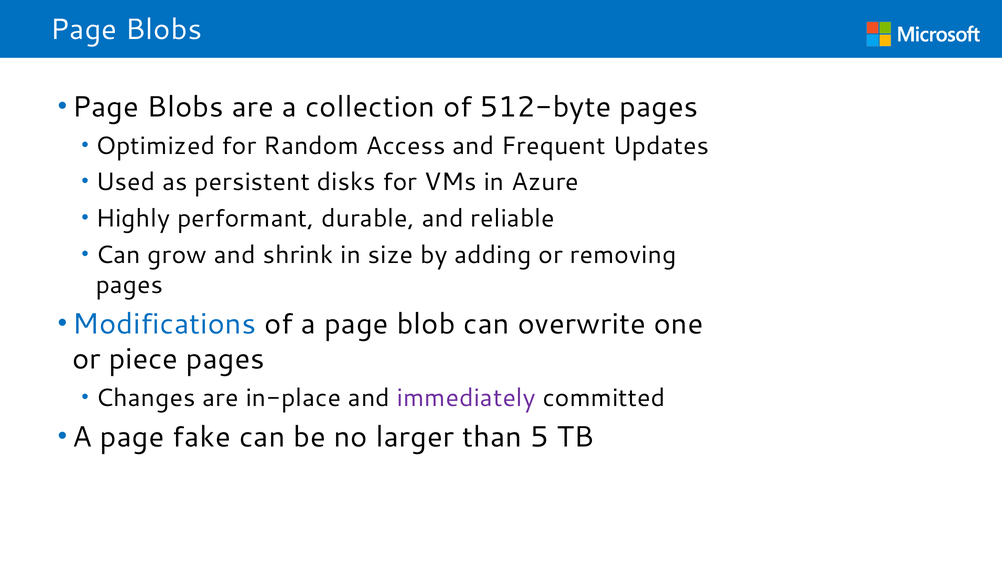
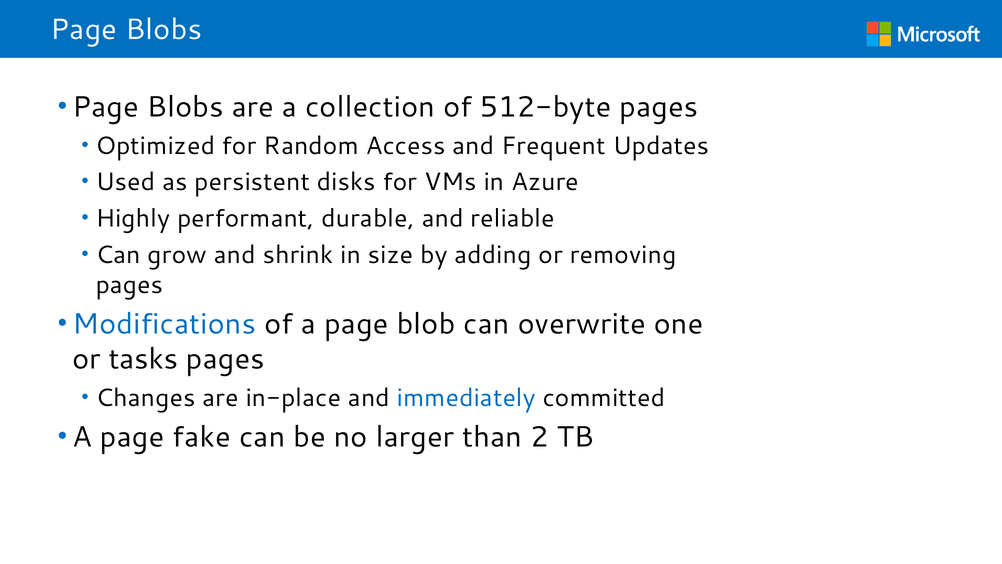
piece: piece -> tasks
immediately colour: purple -> blue
5: 5 -> 2
